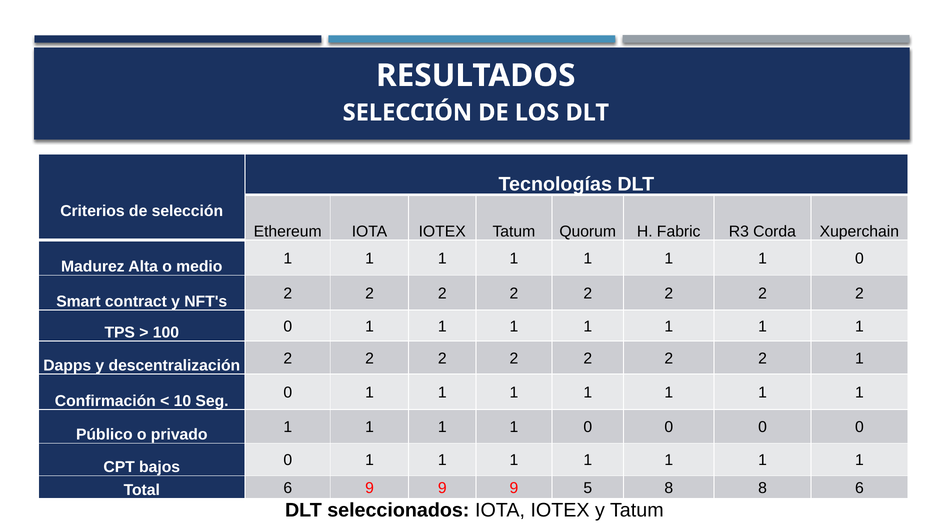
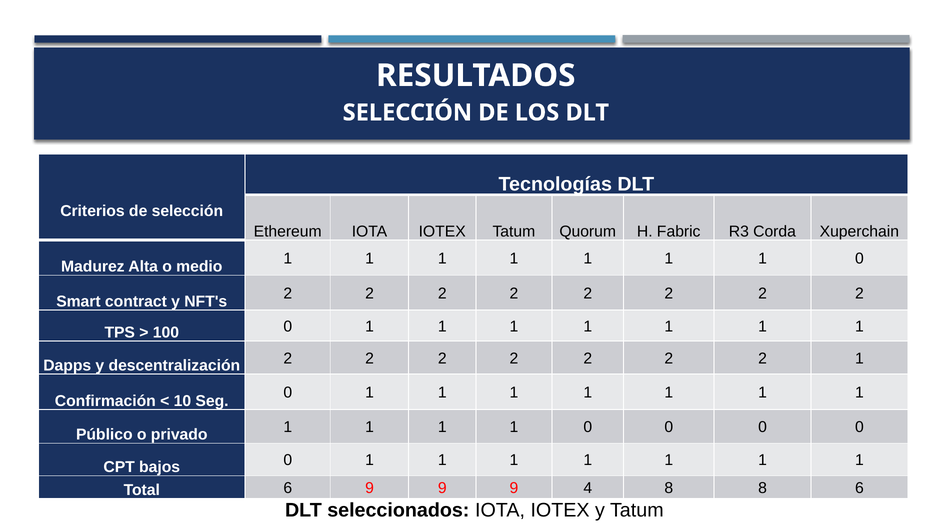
5: 5 -> 4
